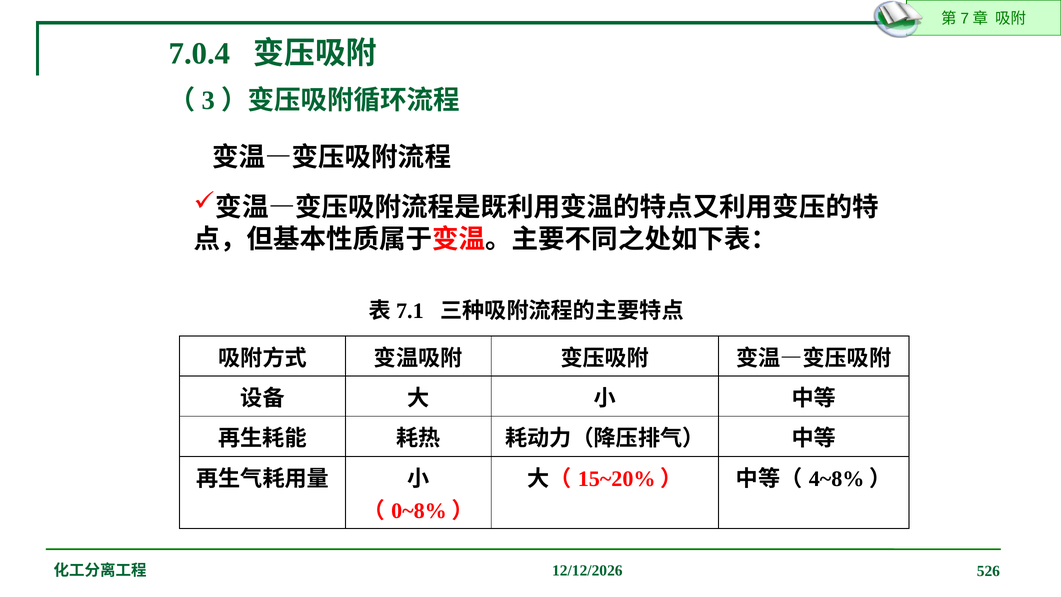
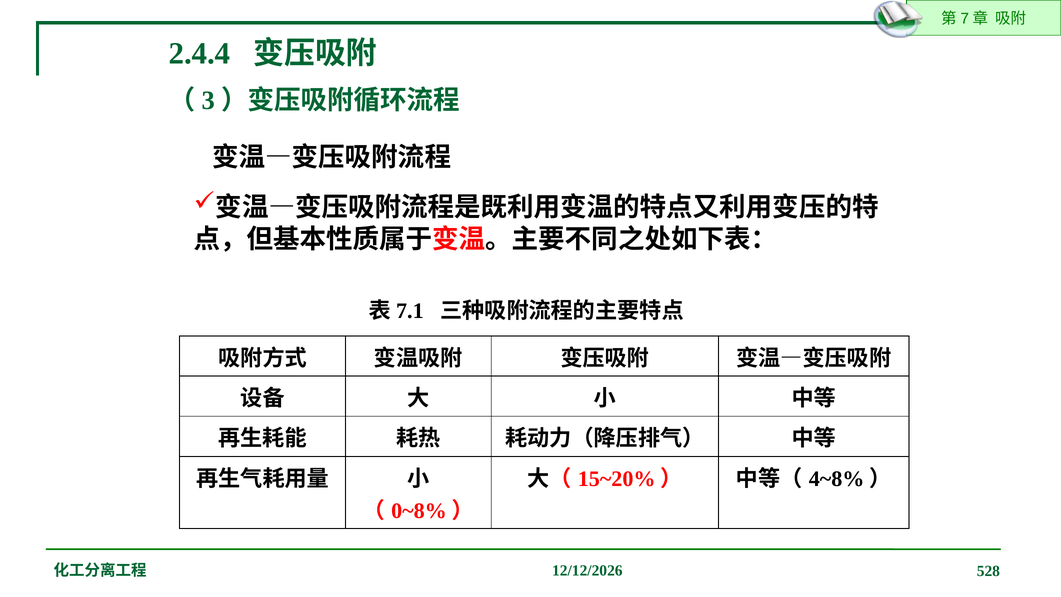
7.0.4: 7.0.4 -> 2.4.4
526: 526 -> 528
